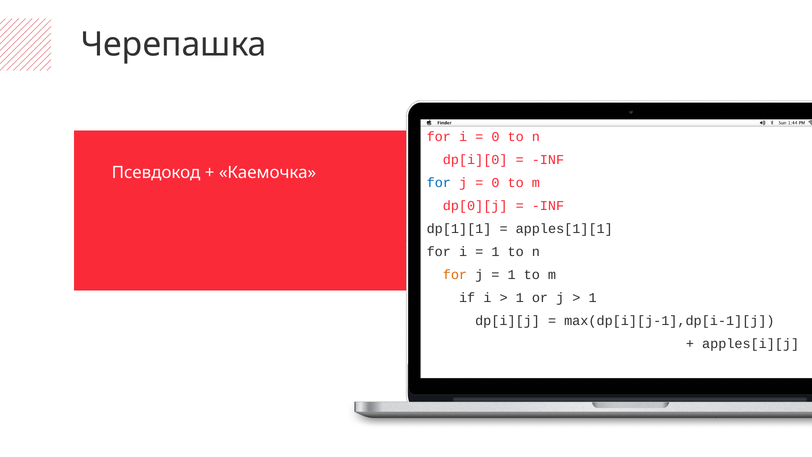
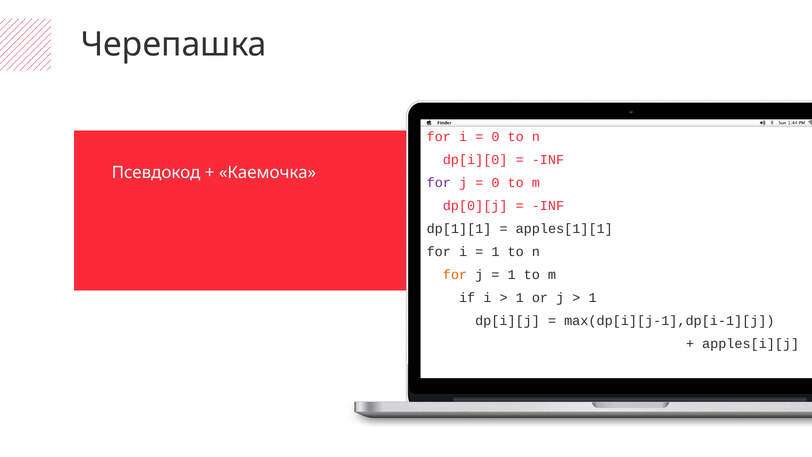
for at (439, 183) colour: blue -> purple
